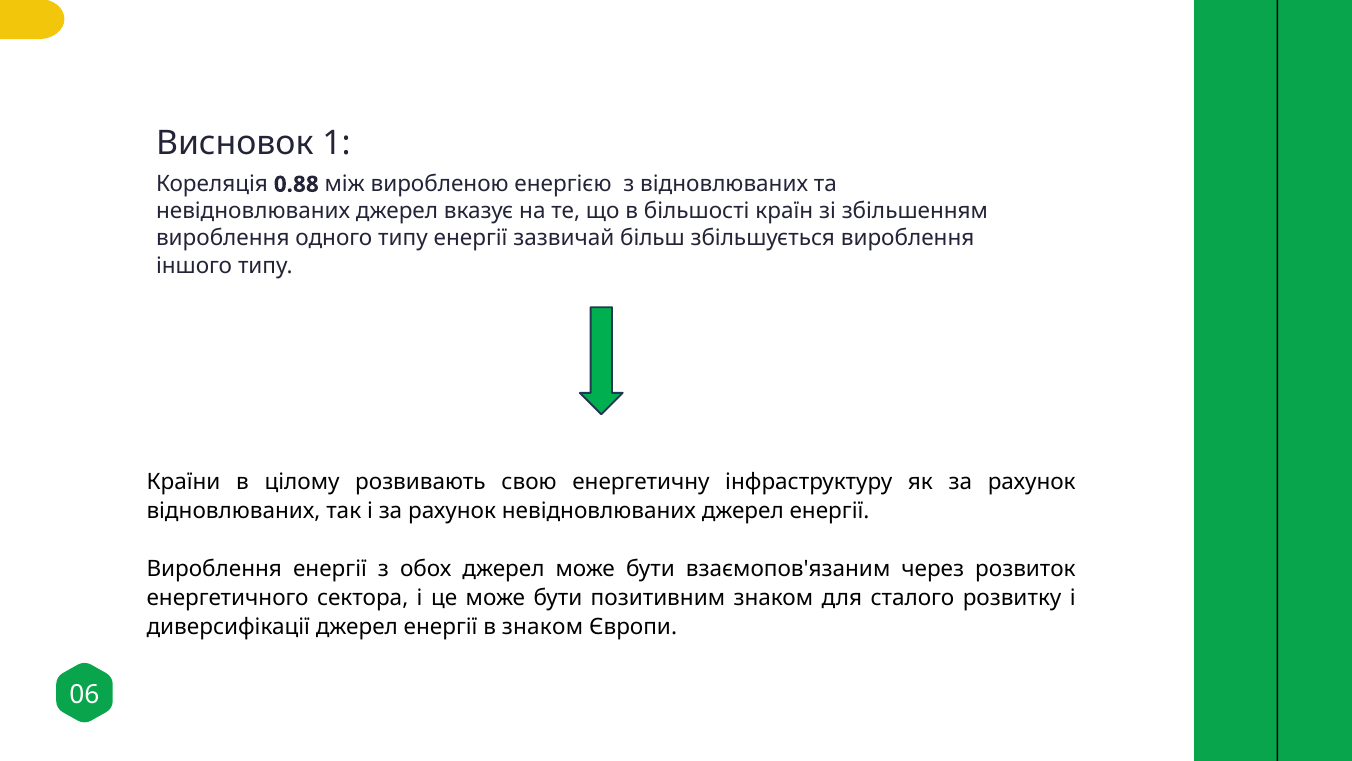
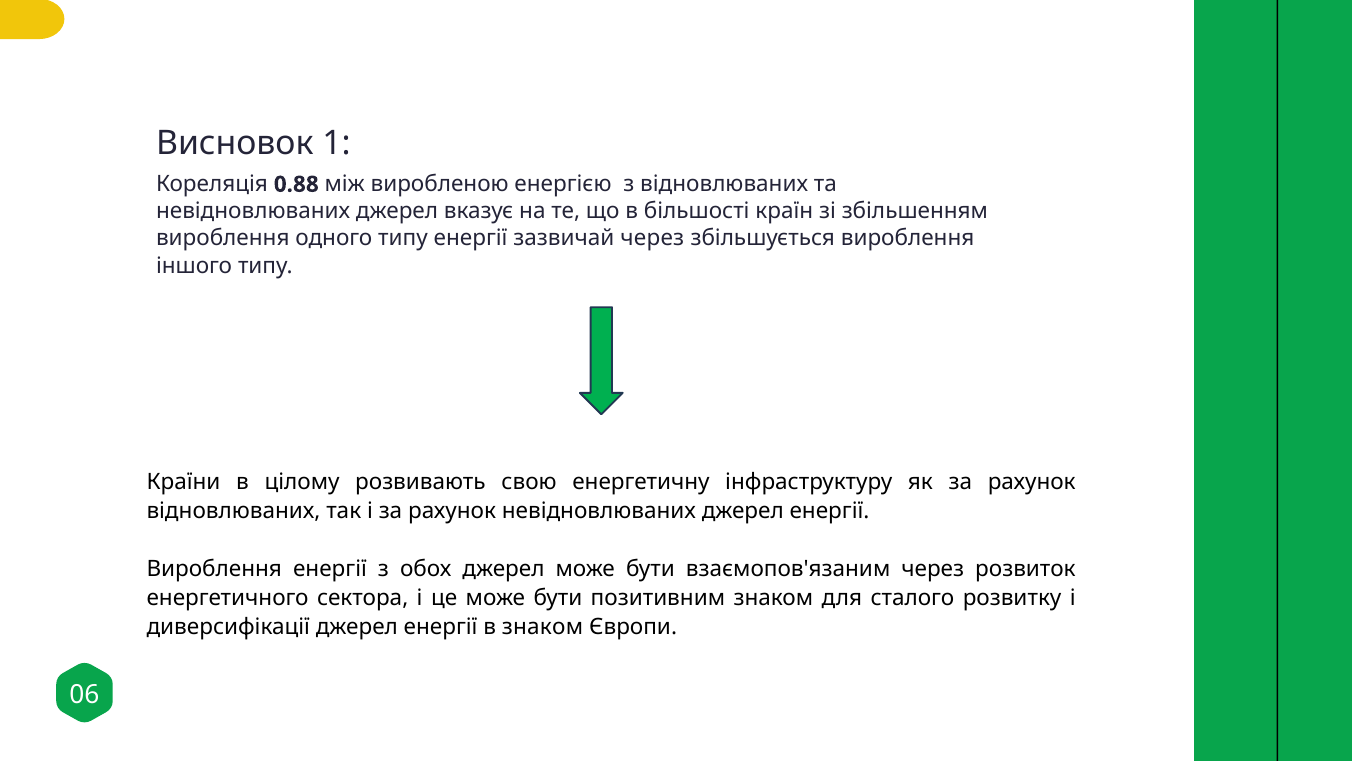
зазвичай більш: більш -> через
